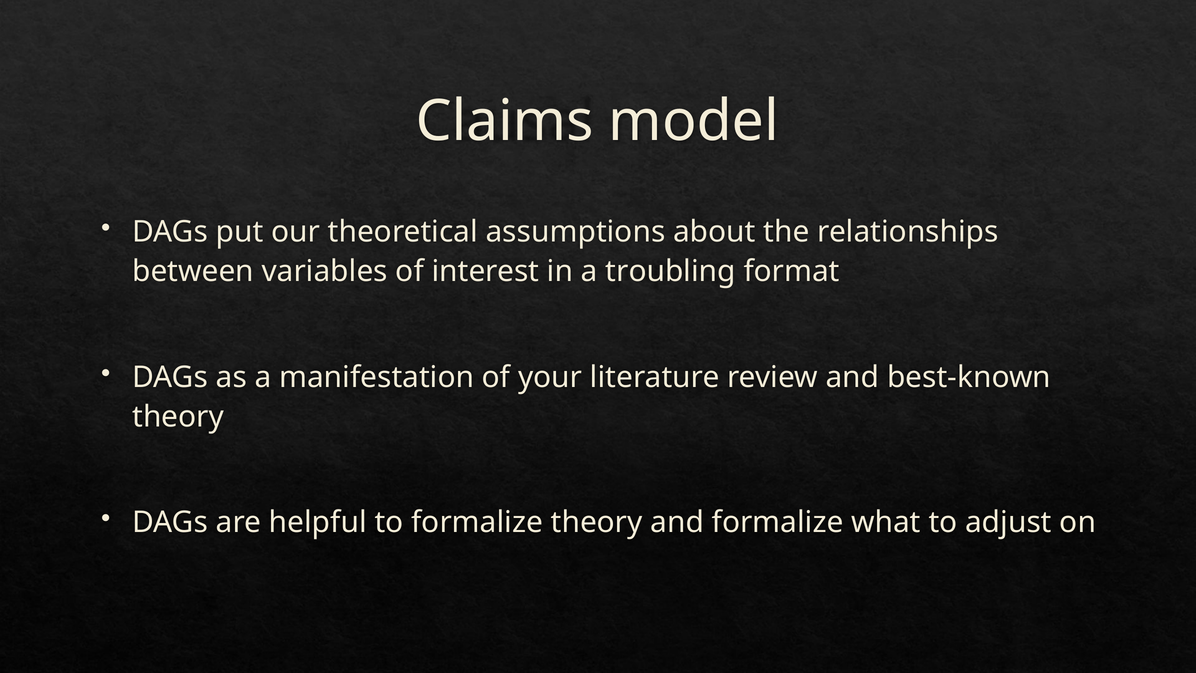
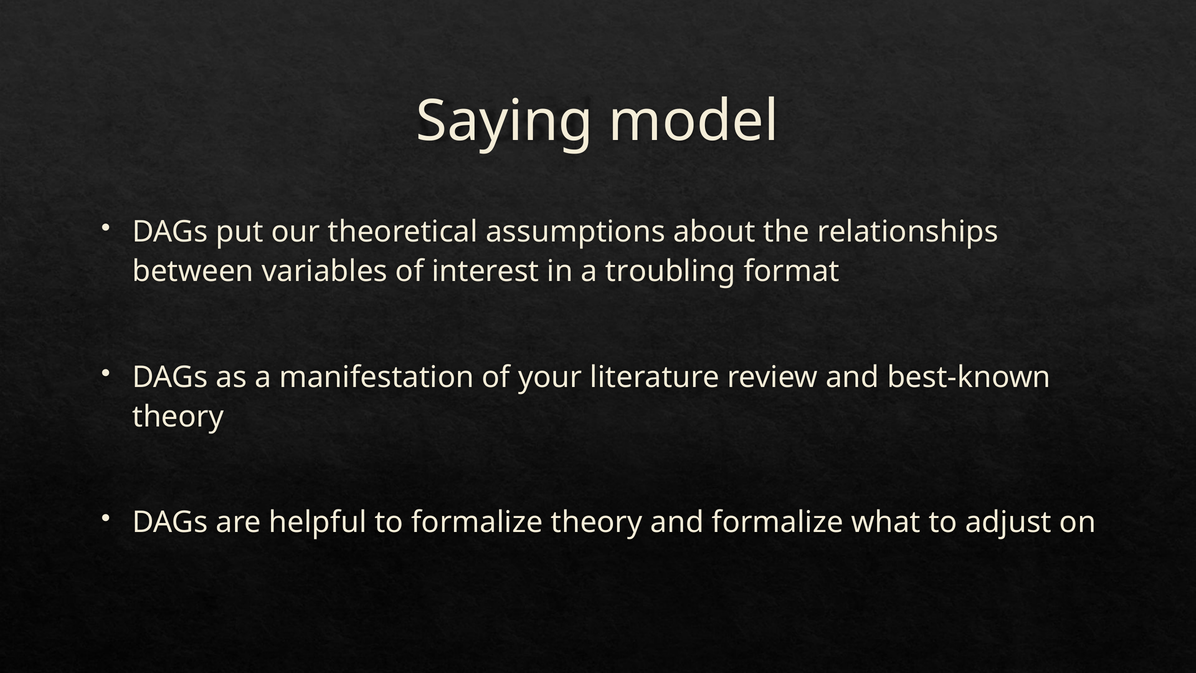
Claims: Claims -> Saying
